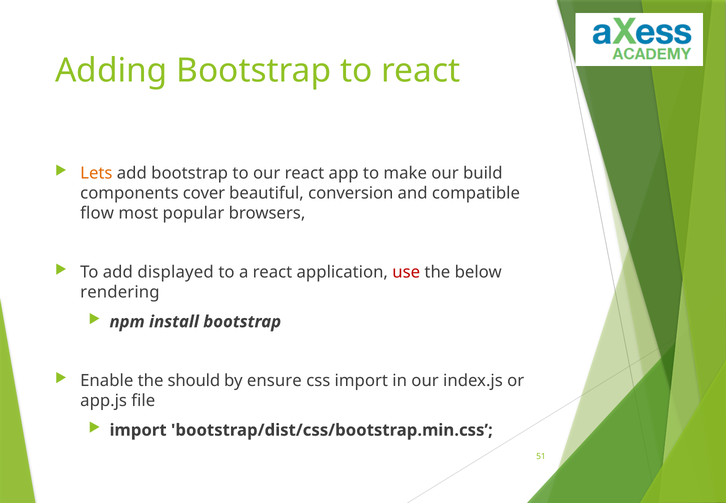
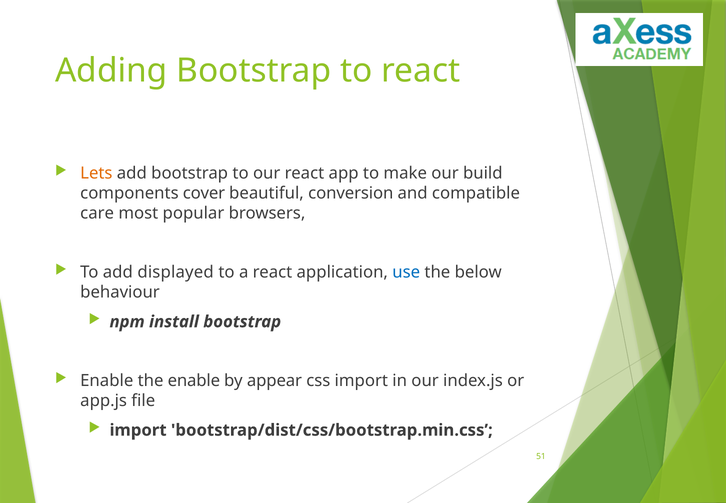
flow: flow -> care
use colour: red -> blue
rendering: rendering -> behaviour
the should: should -> enable
ensure: ensure -> appear
